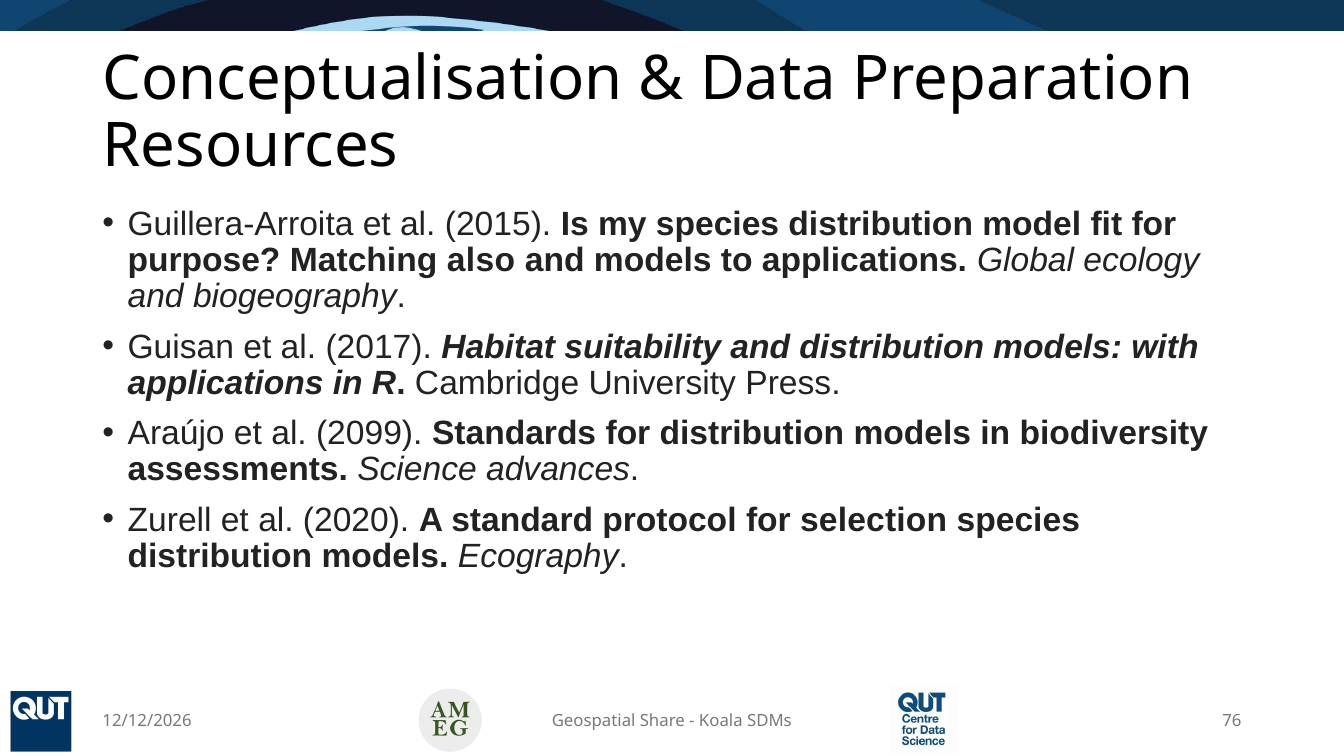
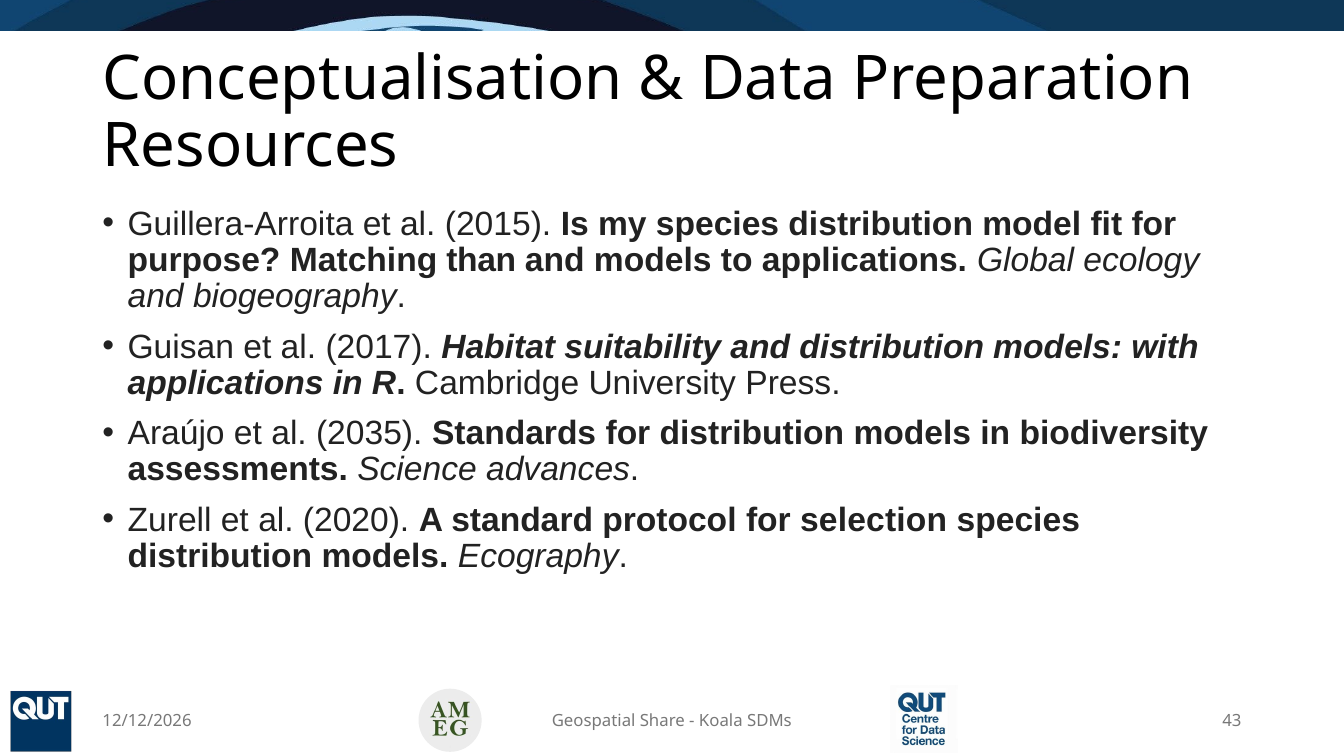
also: also -> than
2099: 2099 -> 2035
76: 76 -> 43
